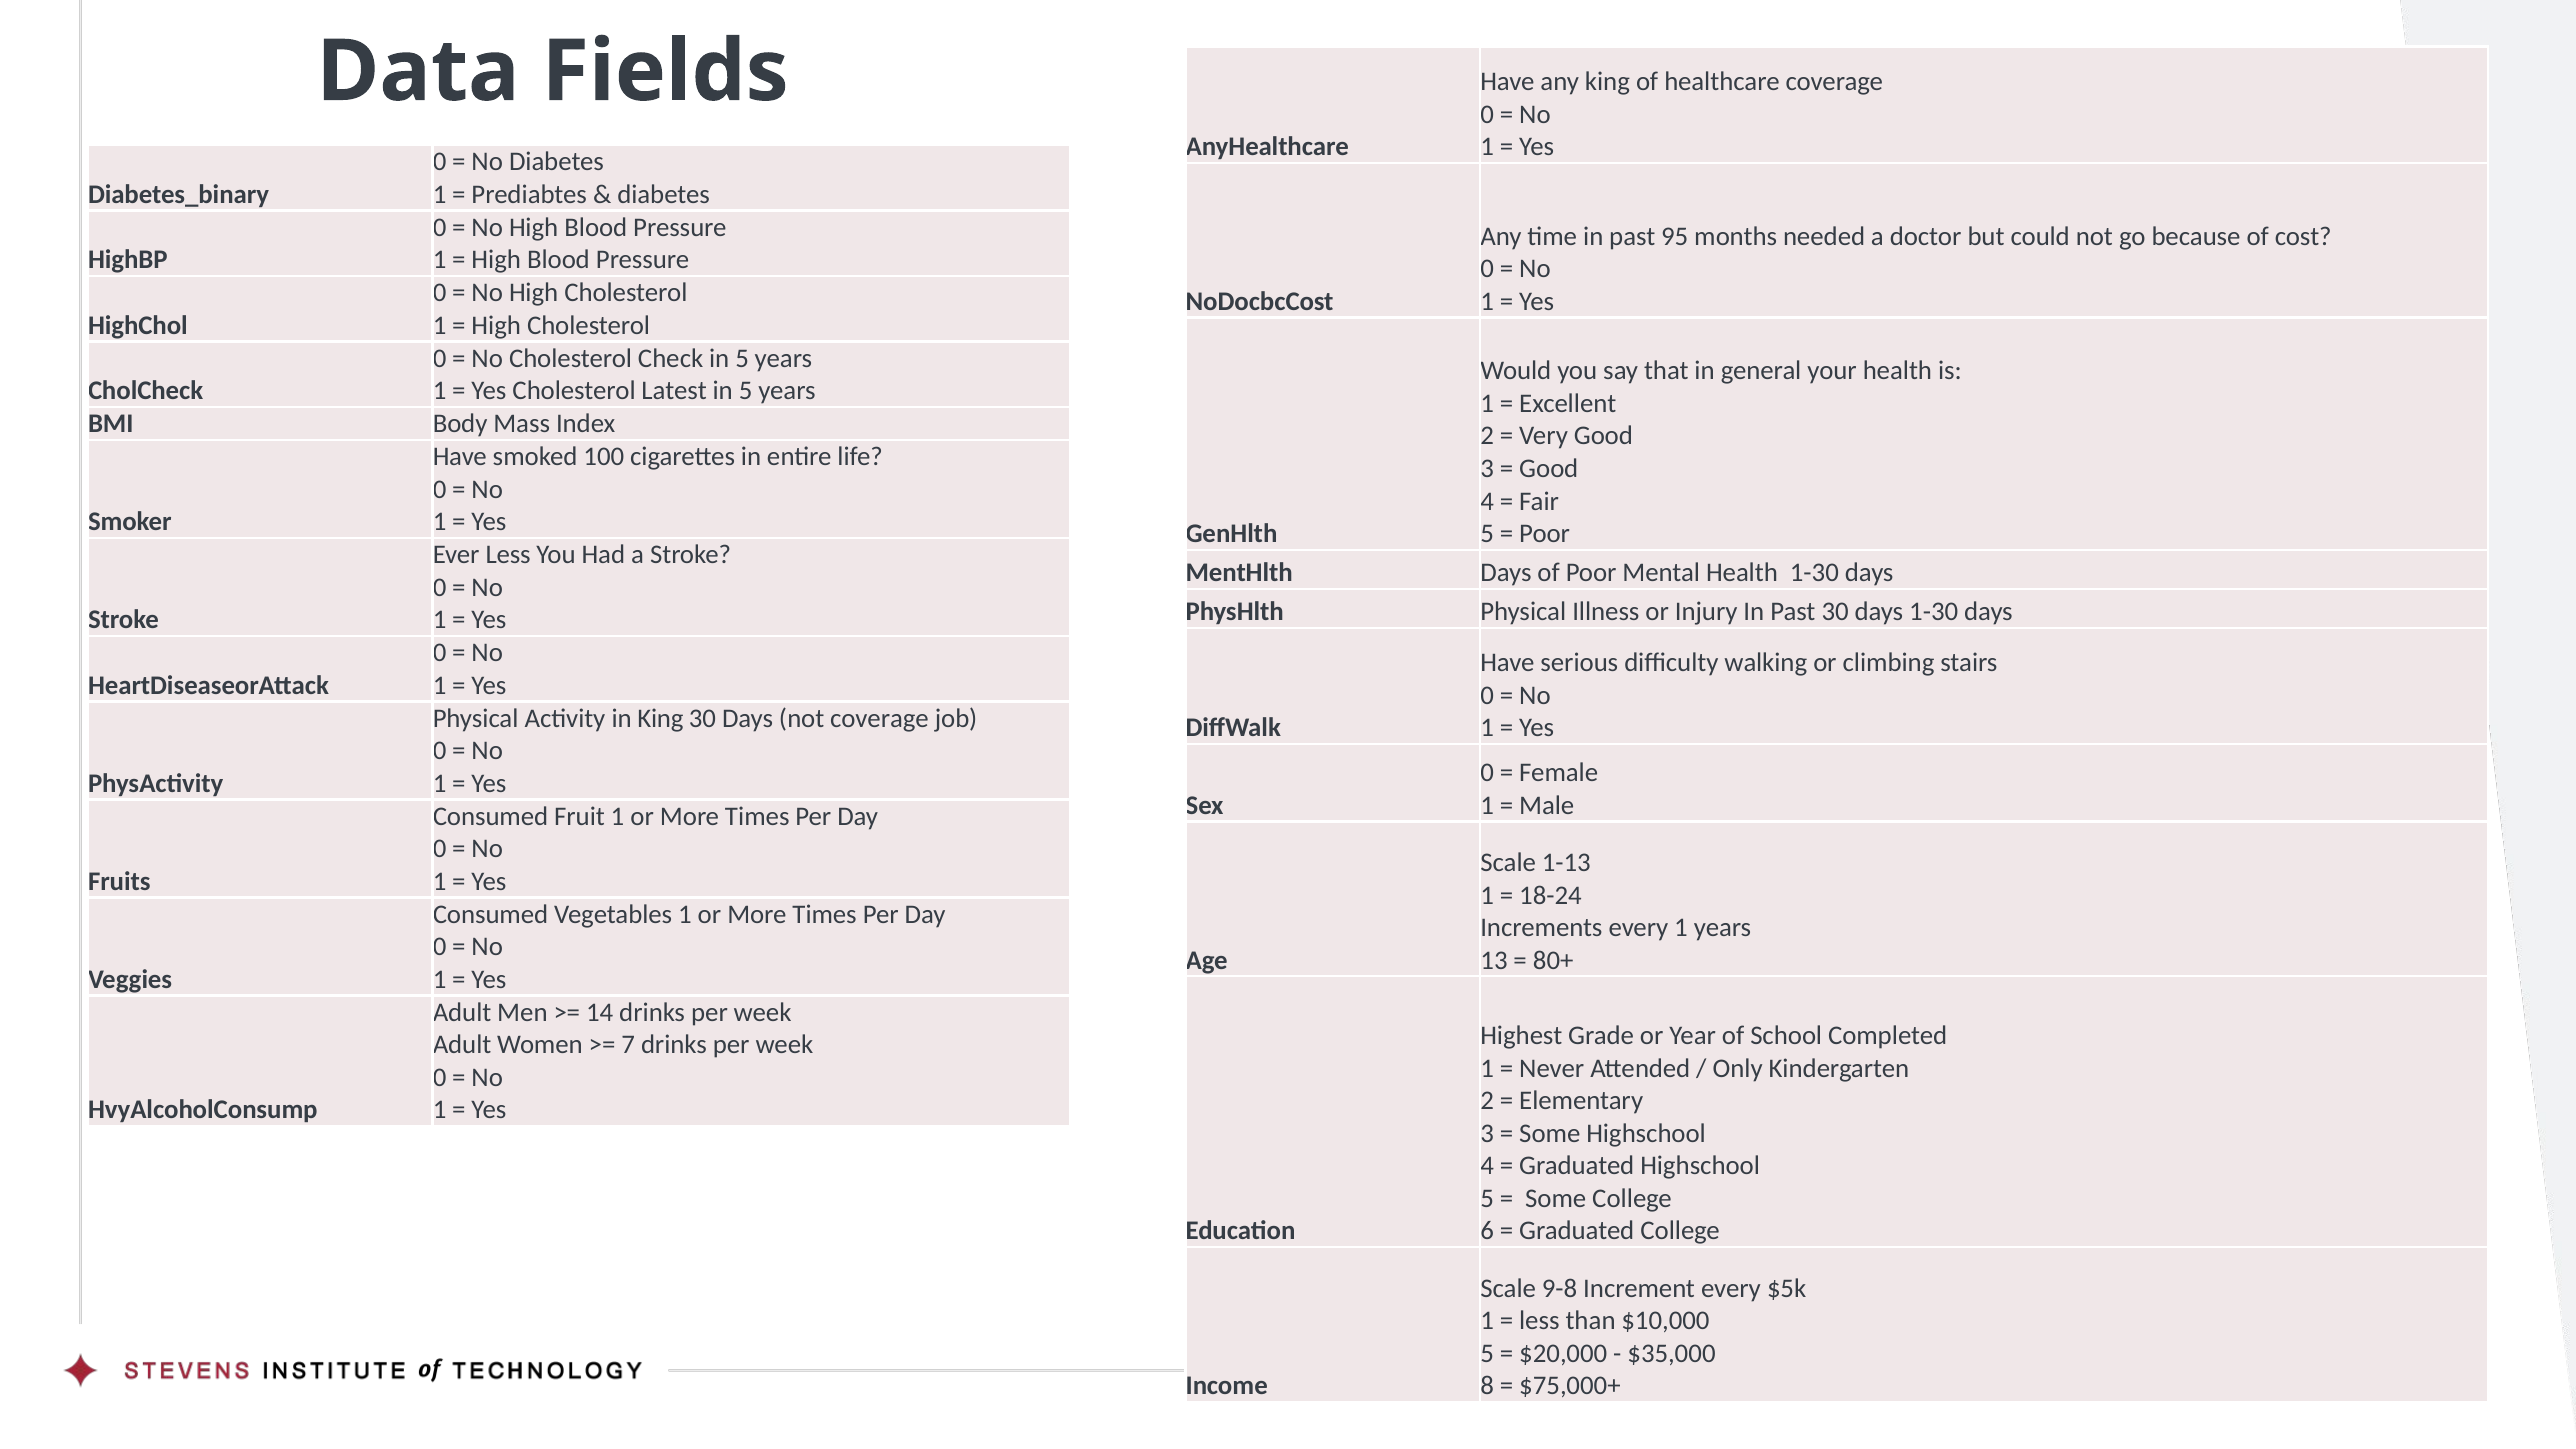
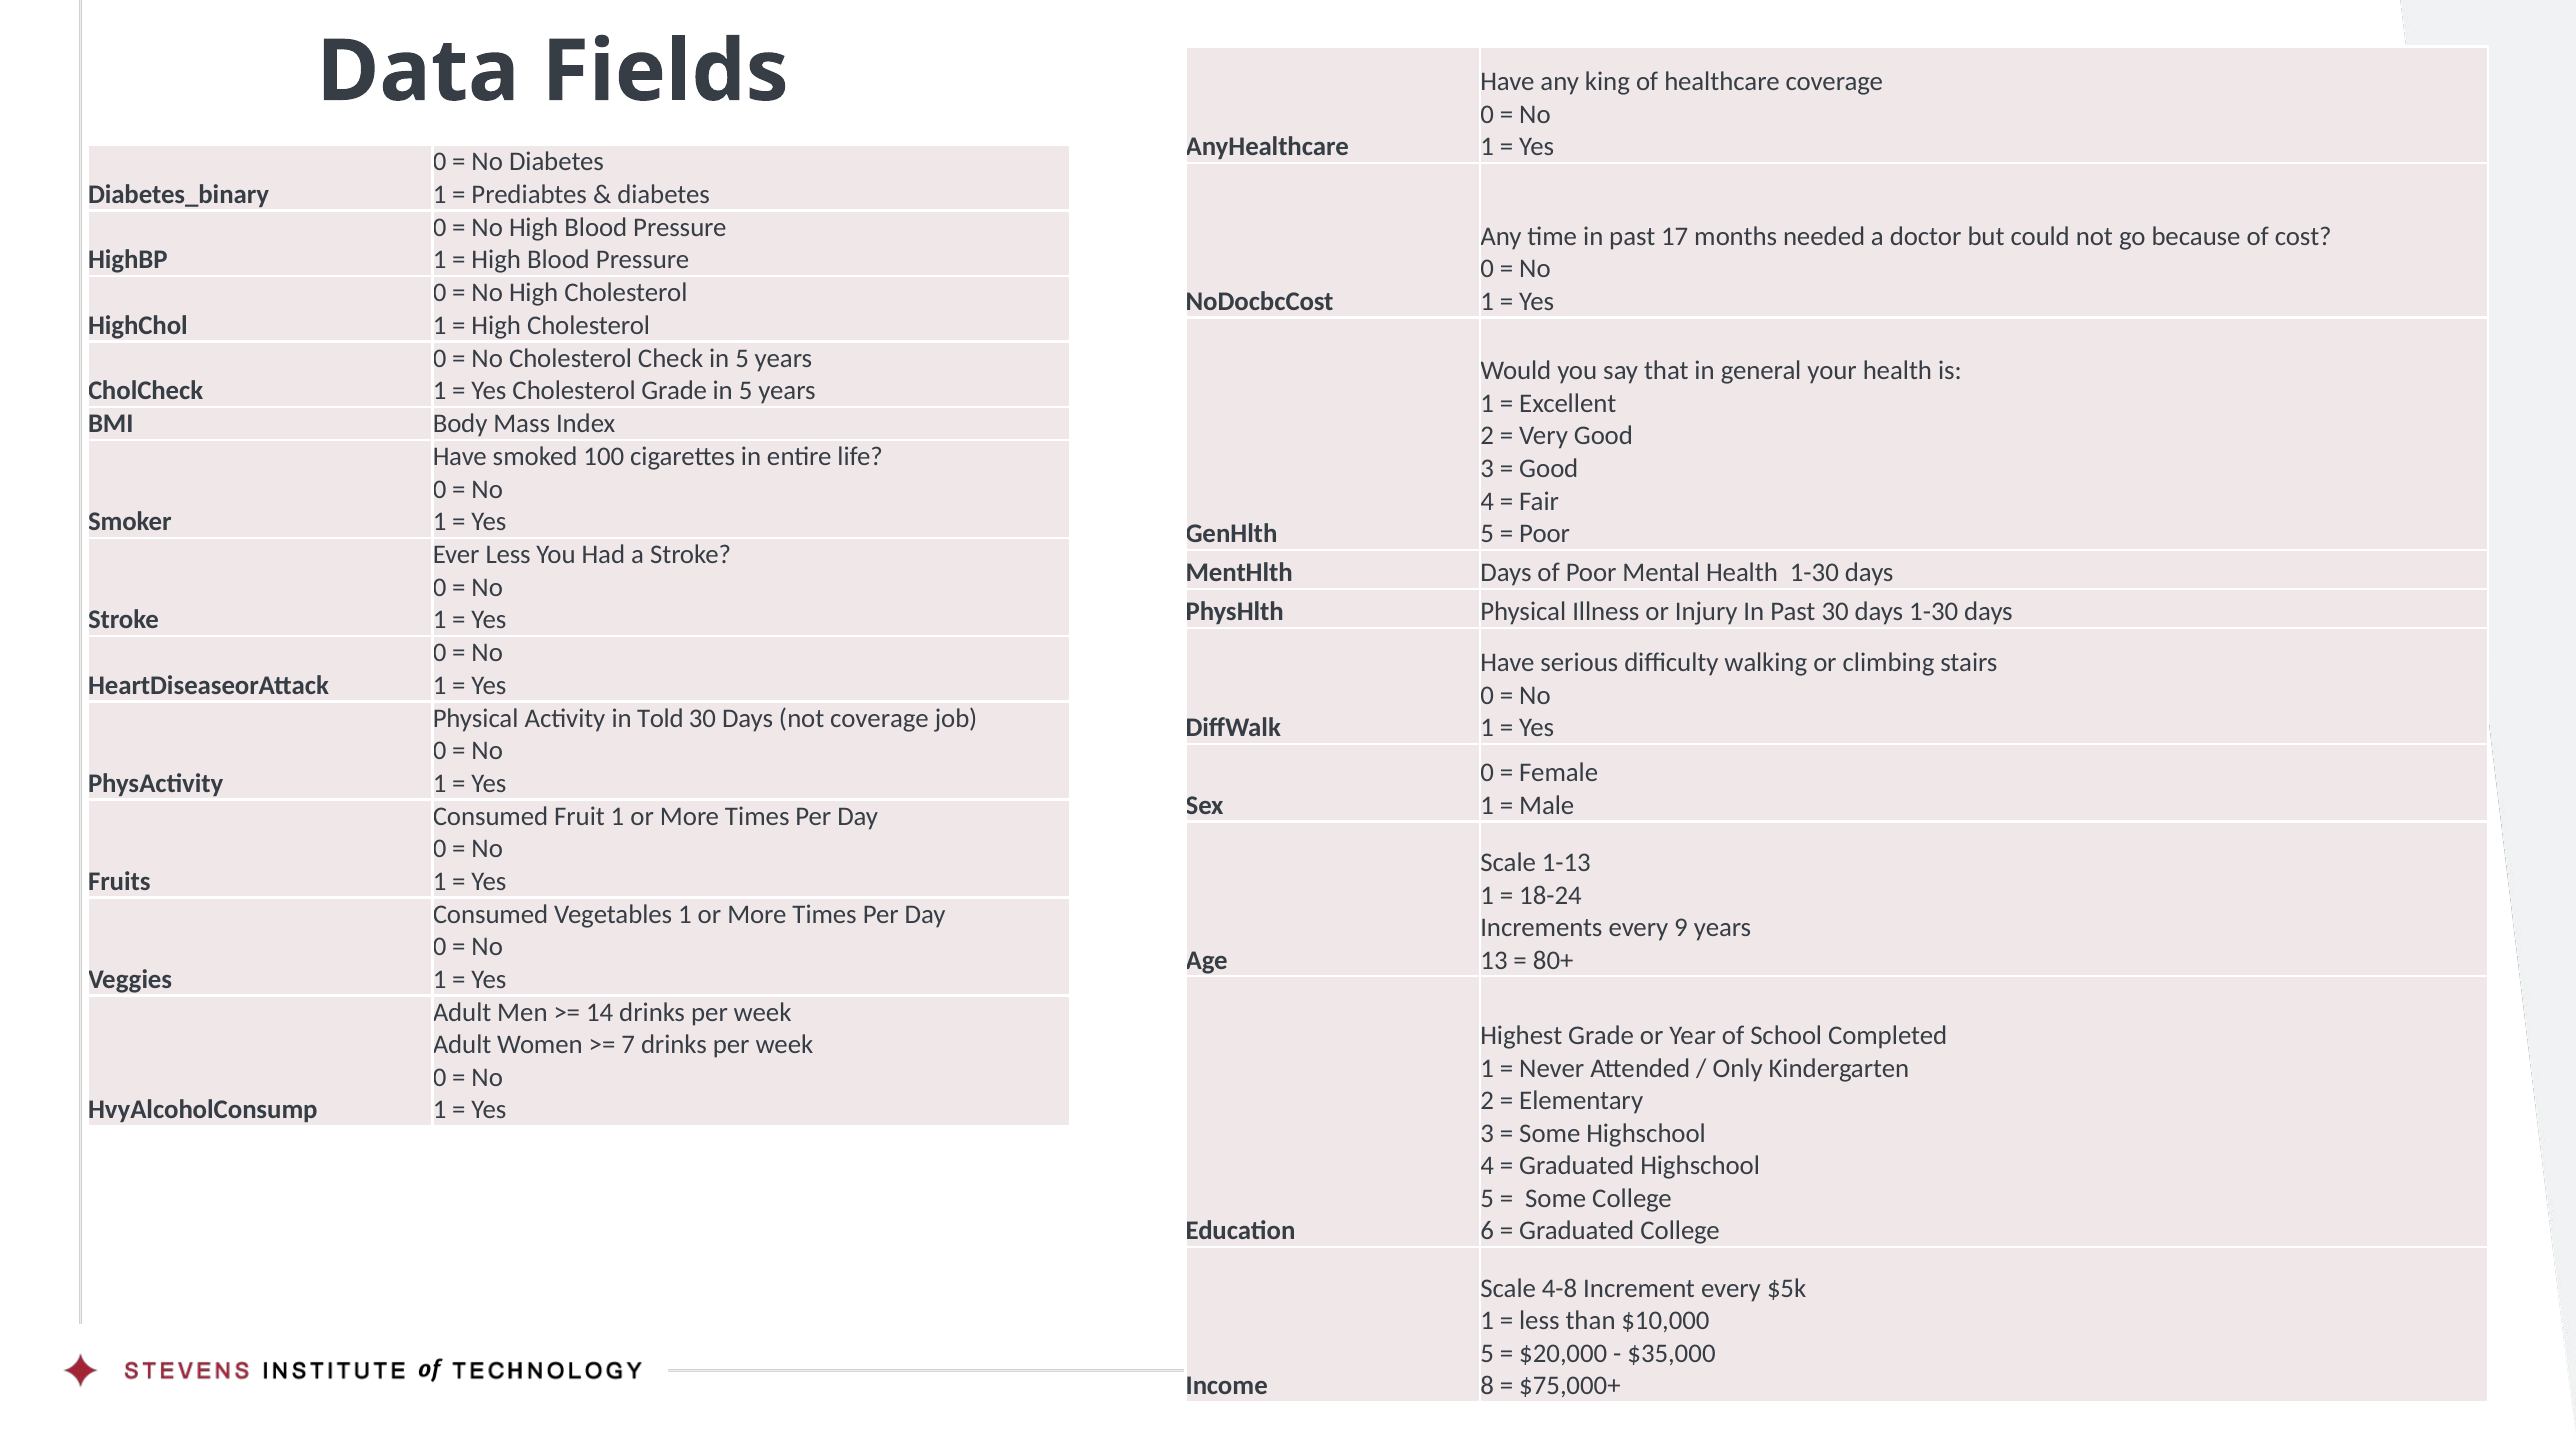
95: 95 -> 17
Cholesterol Latest: Latest -> Grade
in King: King -> Told
every 1: 1 -> 9
9-8: 9-8 -> 4-8
